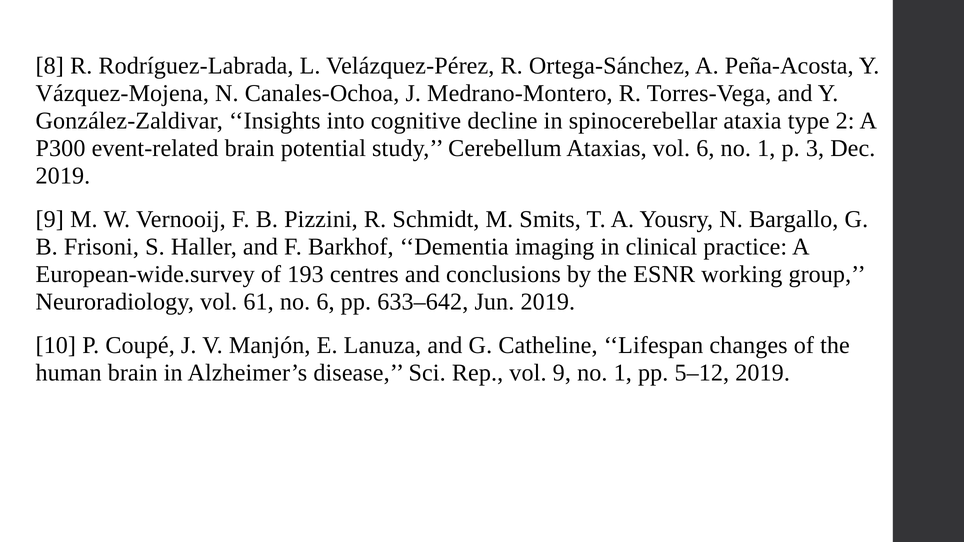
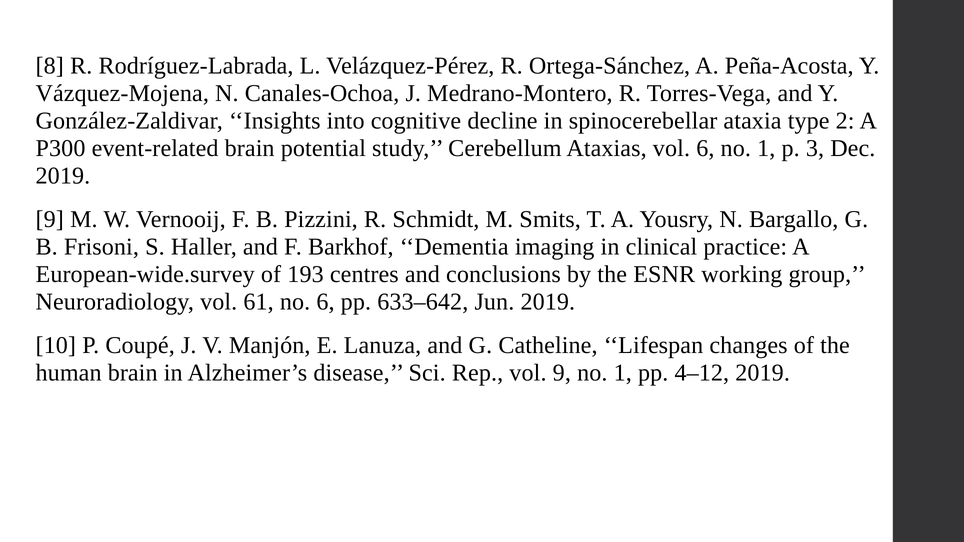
5–12: 5–12 -> 4–12
